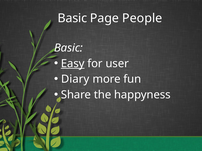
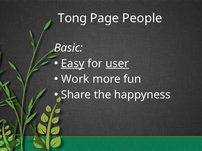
Basic at (72, 18): Basic -> Tong
user underline: none -> present
Diary: Diary -> Work
